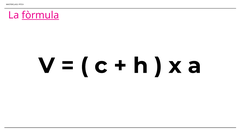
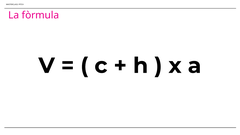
fòrmula underline: present -> none
